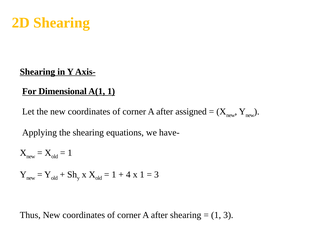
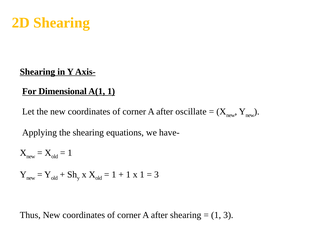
assigned: assigned -> oscillate
4 at (128, 174): 4 -> 1
